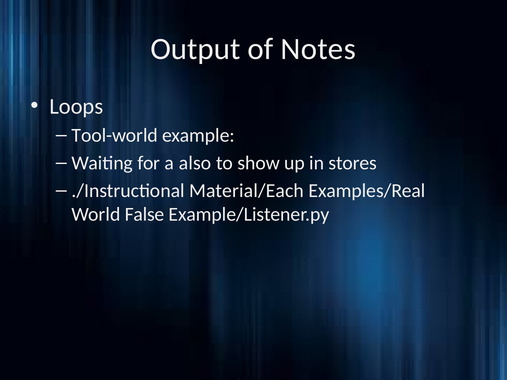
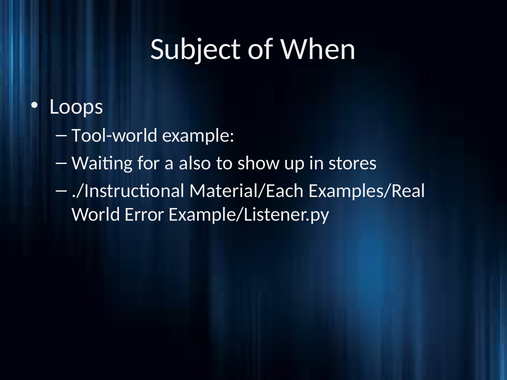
Output: Output -> Subject
Notes: Notes -> When
False: False -> Error
